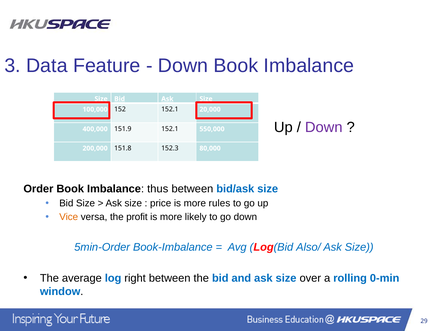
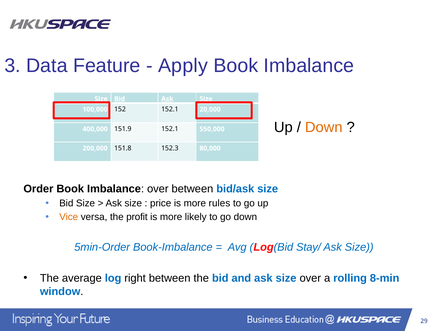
Down at (183, 66): Down -> Apply
Down at (324, 127) colour: purple -> orange
Imbalance thus: thus -> over
Also/: Also/ -> Stay/
0-min: 0-min -> 8-min
